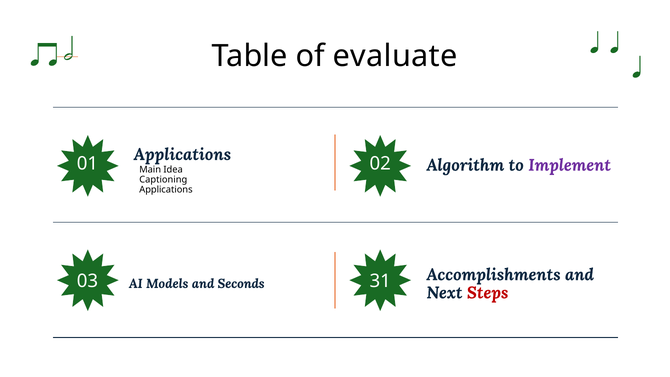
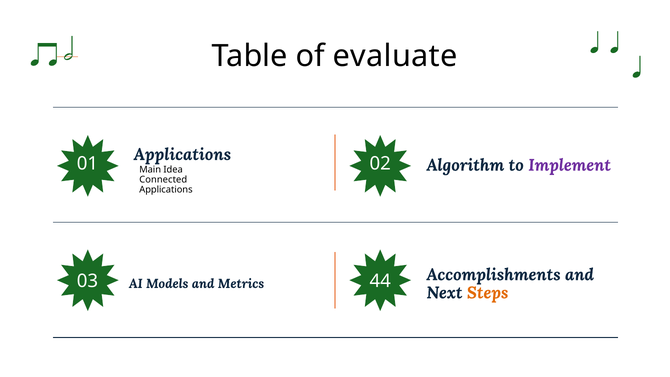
Captioning: Captioning -> Connected
31: 31 -> 44
Seconds: Seconds -> Metrics
Steps colour: red -> orange
